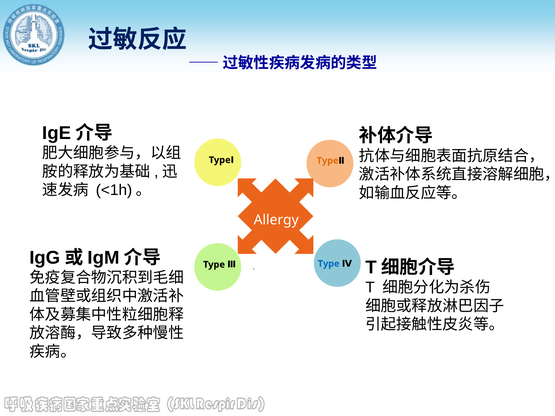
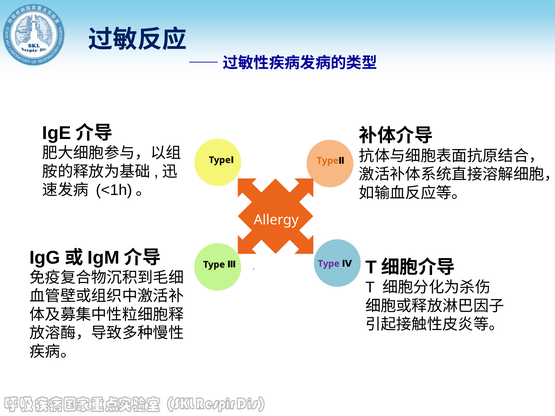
Type at (329, 264) colour: blue -> purple
